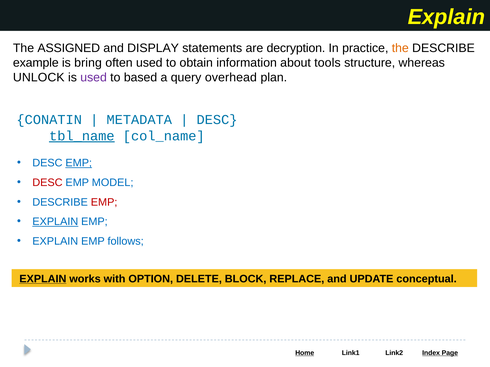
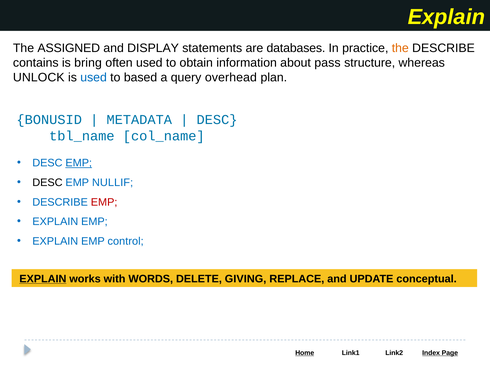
decryption: decryption -> databases
example: example -> contains
tools: tools -> pass
used at (94, 78) colour: purple -> blue
CONATIN: CONATIN -> BONUSID
tbl_name underline: present -> none
DESC at (47, 183) colour: red -> black
MODEL: MODEL -> NULLIF
EXPLAIN at (55, 222) underline: present -> none
follows: follows -> control
OPTION: OPTION -> WORDS
BLOCK: BLOCK -> GIVING
